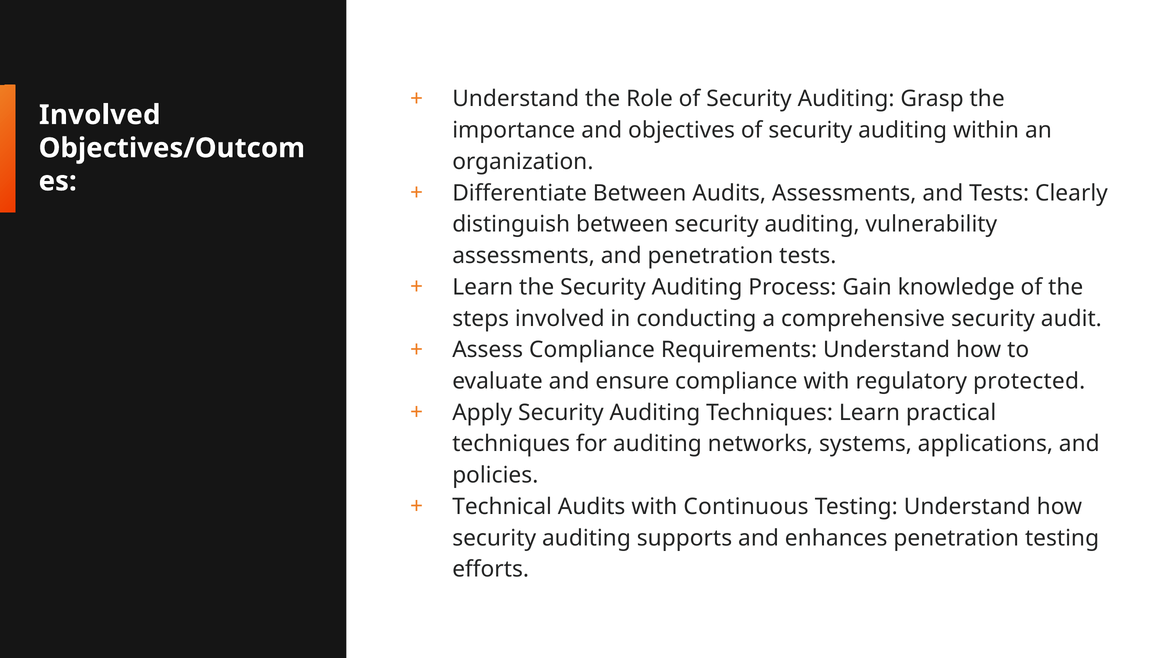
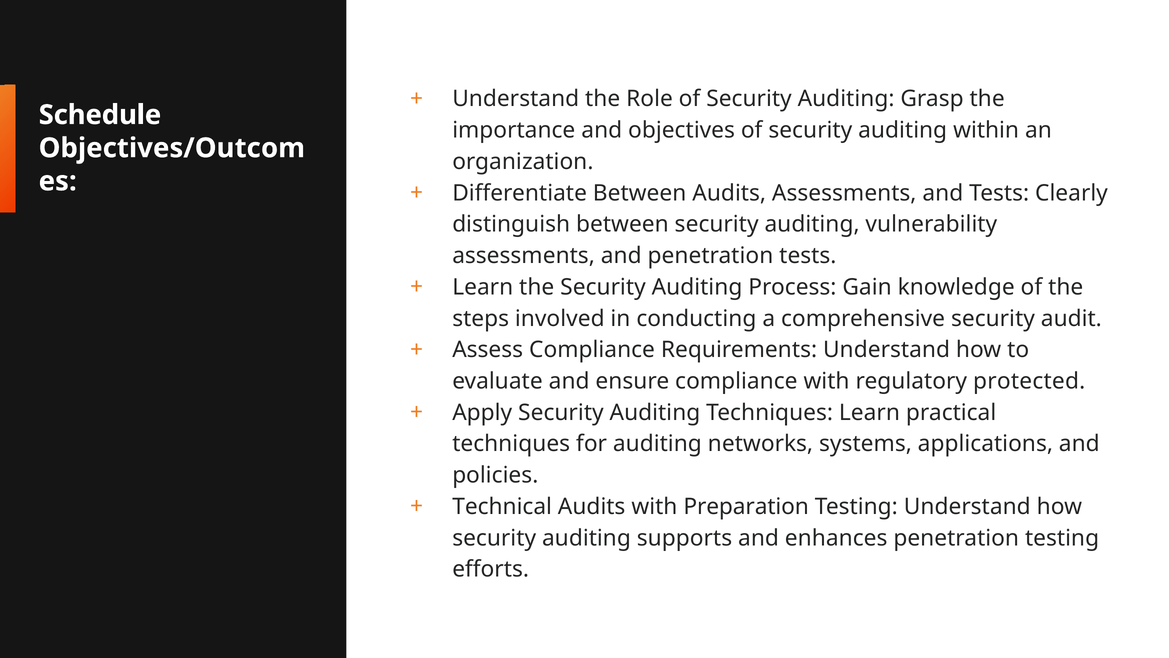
Involved at (100, 115): Involved -> Schedule
Continuous: Continuous -> Preparation
